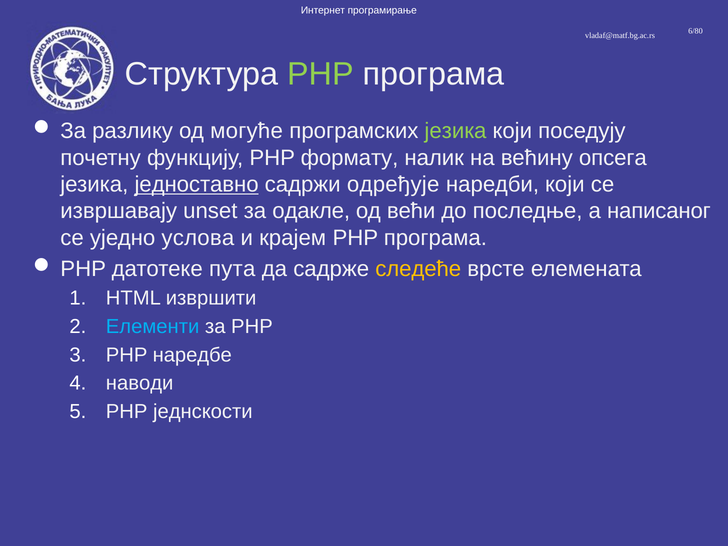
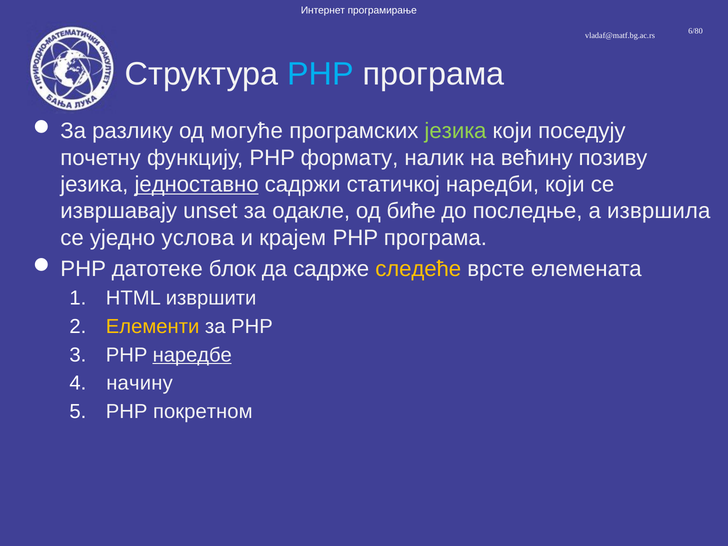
PHP at (321, 74) colour: light green -> light blue
опсега: опсега -> позиву
одређује: одређује -> статичкој
већи: већи -> биће
написаног: написаног -> извршила
пута: пута -> блок
Елементи colour: light blue -> yellow
наредбе underline: none -> present
наводи: наводи -> начину
једнскости: једнскости -> покретном
